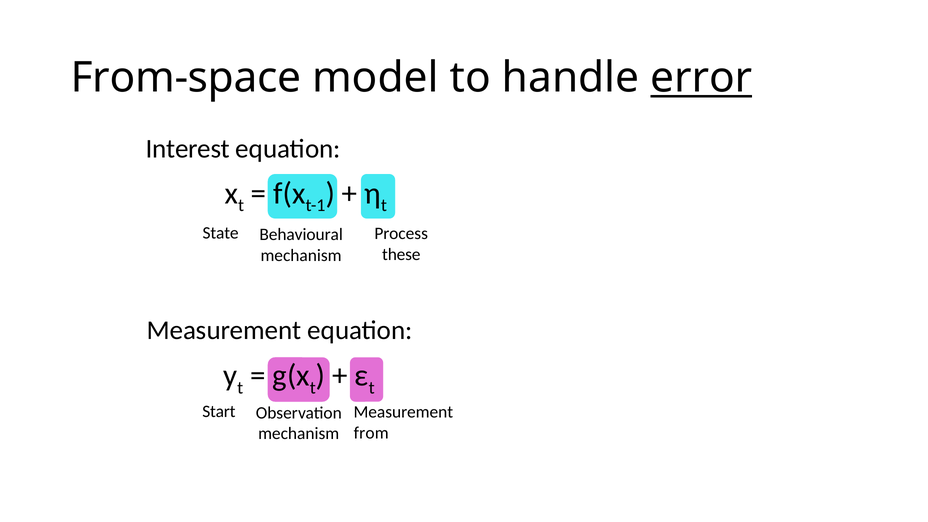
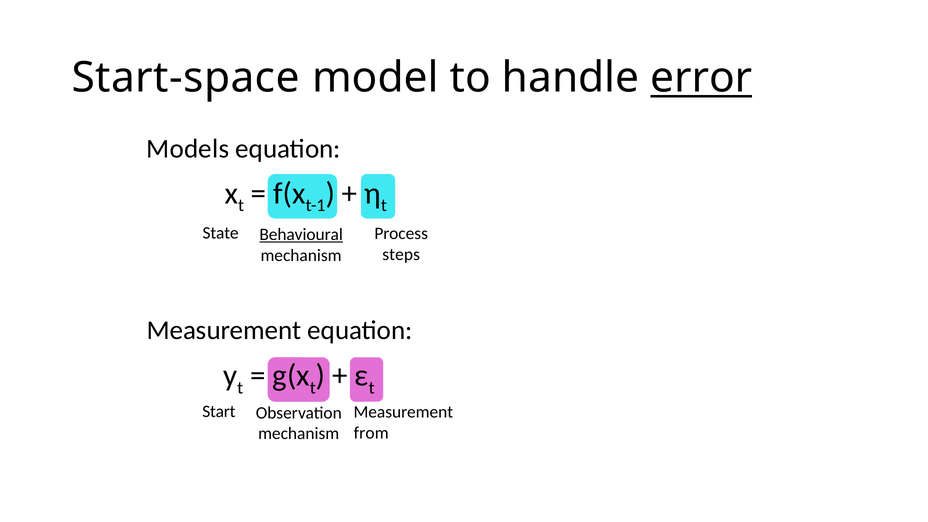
From-space: From-space -> Start-space
Interest: Interest -> Models
Behavioural underline: none -> present
these: these -> steps
